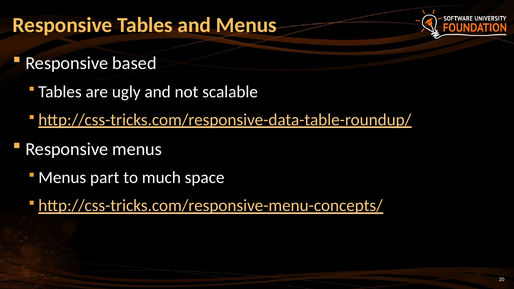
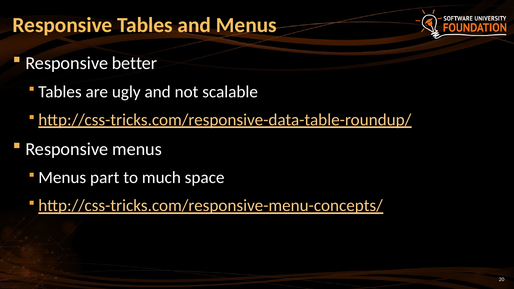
based: based -> better
